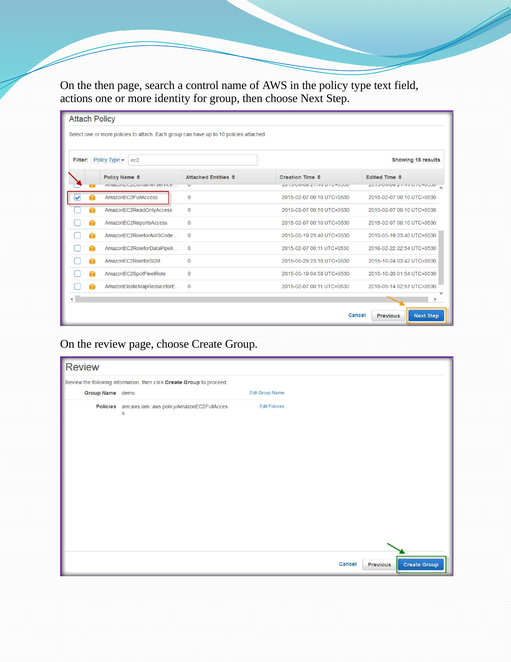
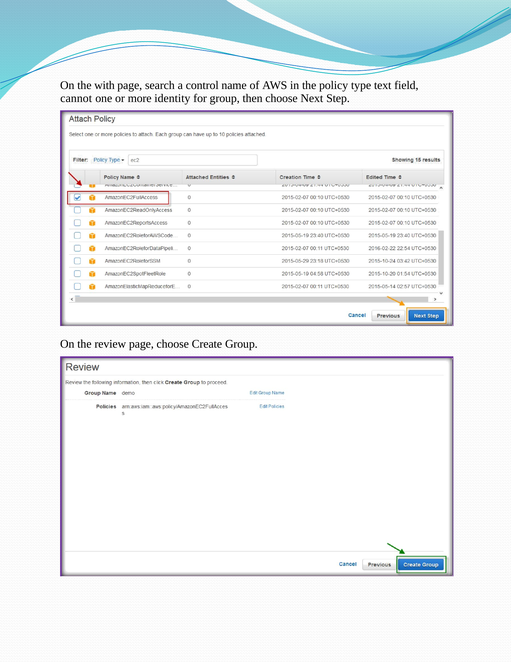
the then: then -> with
actions: actions -> cannot
